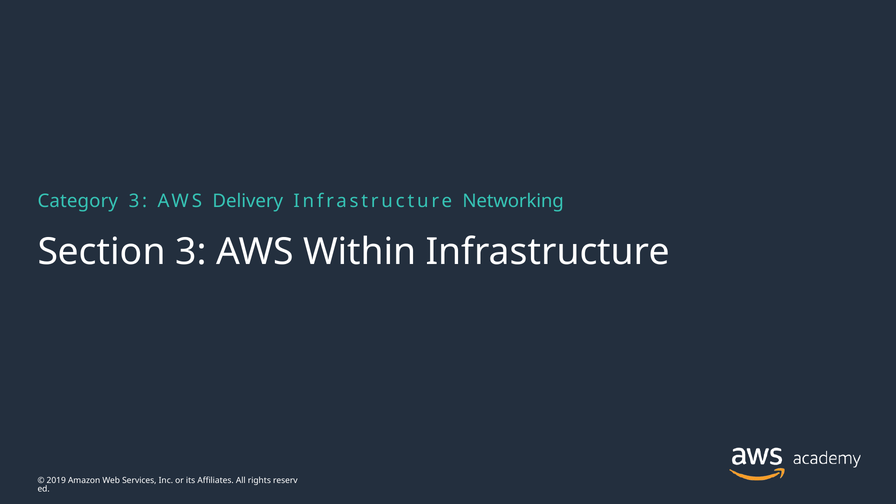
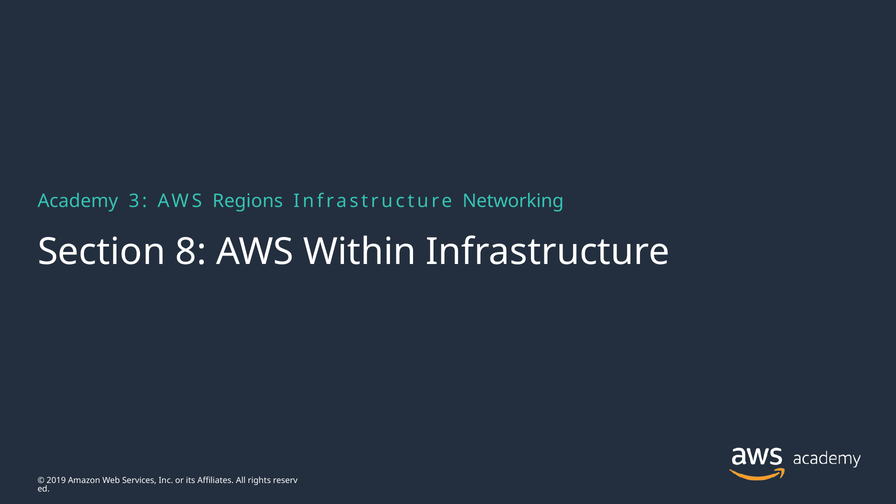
Category: Category -> Academy
Delivery: Delivery -> Regions
Section 3: 3 -> 8
